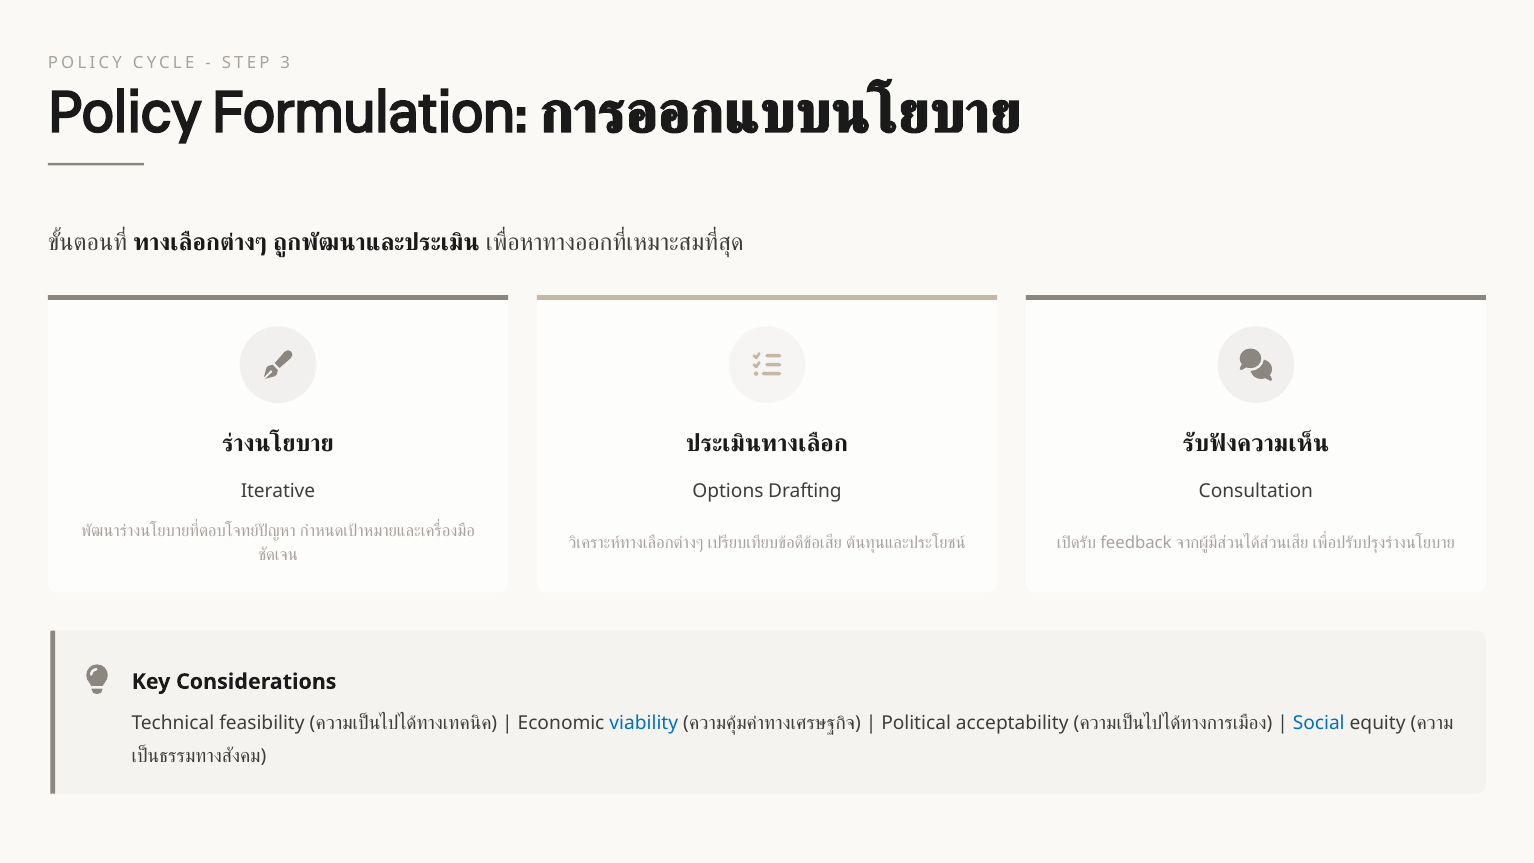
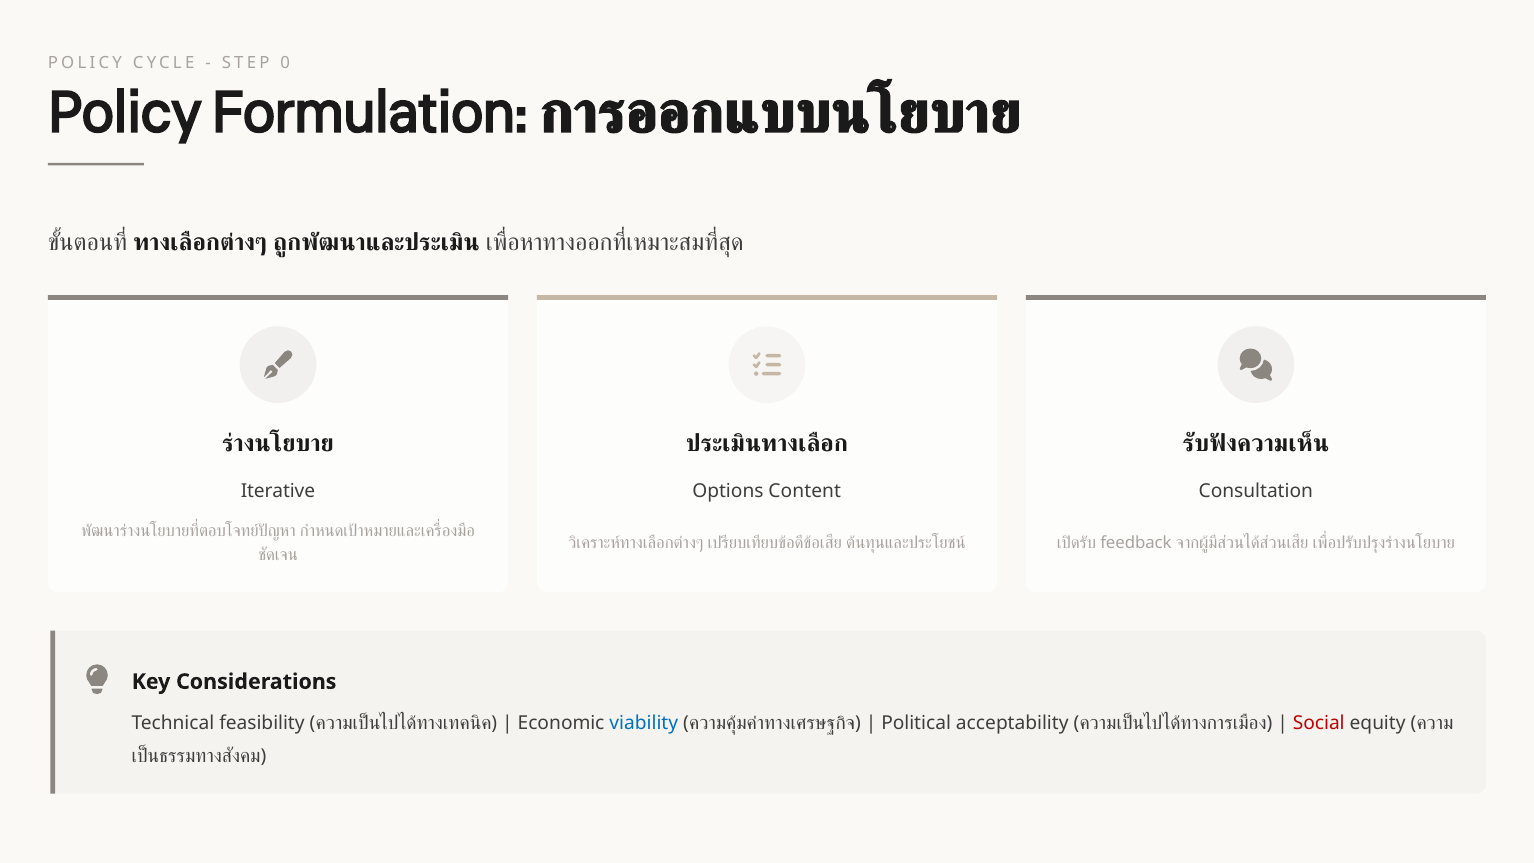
3: 3 -> 0
Drafting: Drafting -> Content
Social colour: blue -> red
